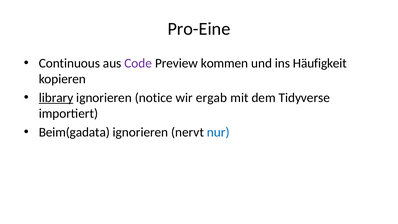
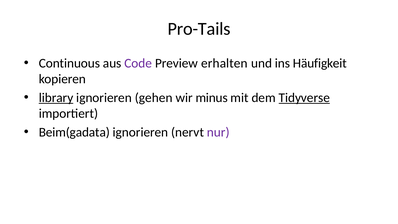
Pro-Eine: Pro-Eine -> Pro-Tails
kommen: kommen -> erhalten
notice: notice -> gehen
ergab: ergab -> minus
Tidyverse underline: none -> present
nur colour: blue -> purple
